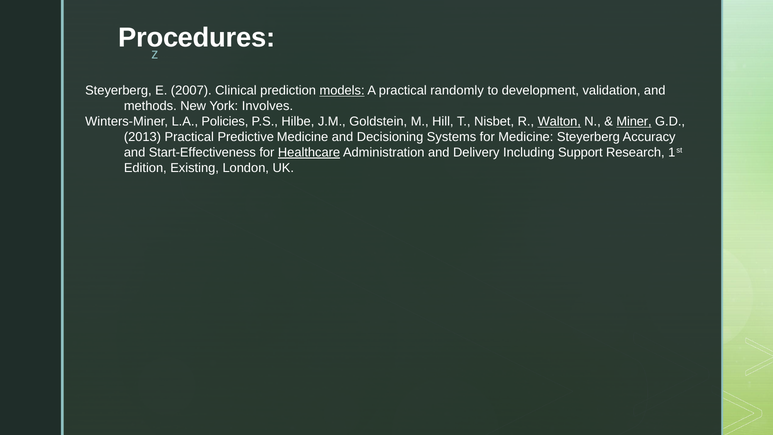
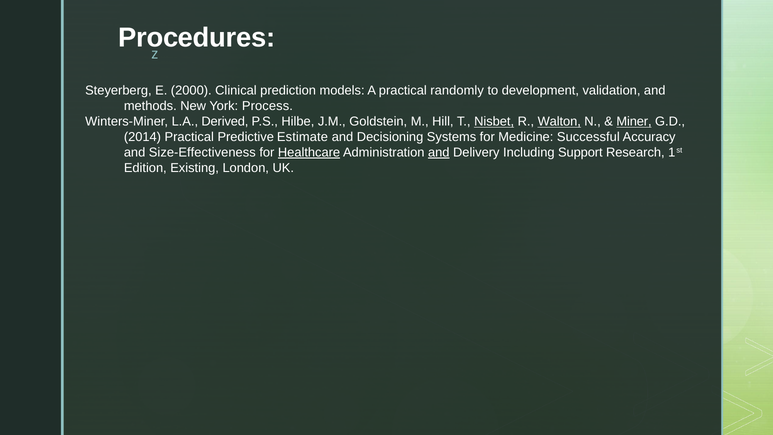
2007: 2007 -> 2000
models underline: present -> none
Involves: Involves -> Process
Policies: Policies -> Derived
Nisbet underline: none -> present
2013: 2013 -> 2014
Predictive Medicine: Medicine -> Estimate
Medicine Steyerberg: Steyerberg -> Successful
Start-Effectiveness: Start-Effectiveness -> Size-Effectiveness
and at (439, 153) underline: none -> present
